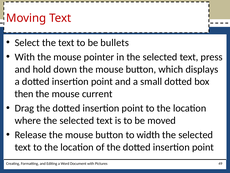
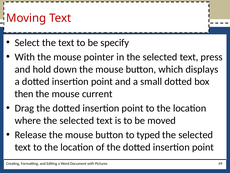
bullets: bullets -> specify
width: width -> typed
